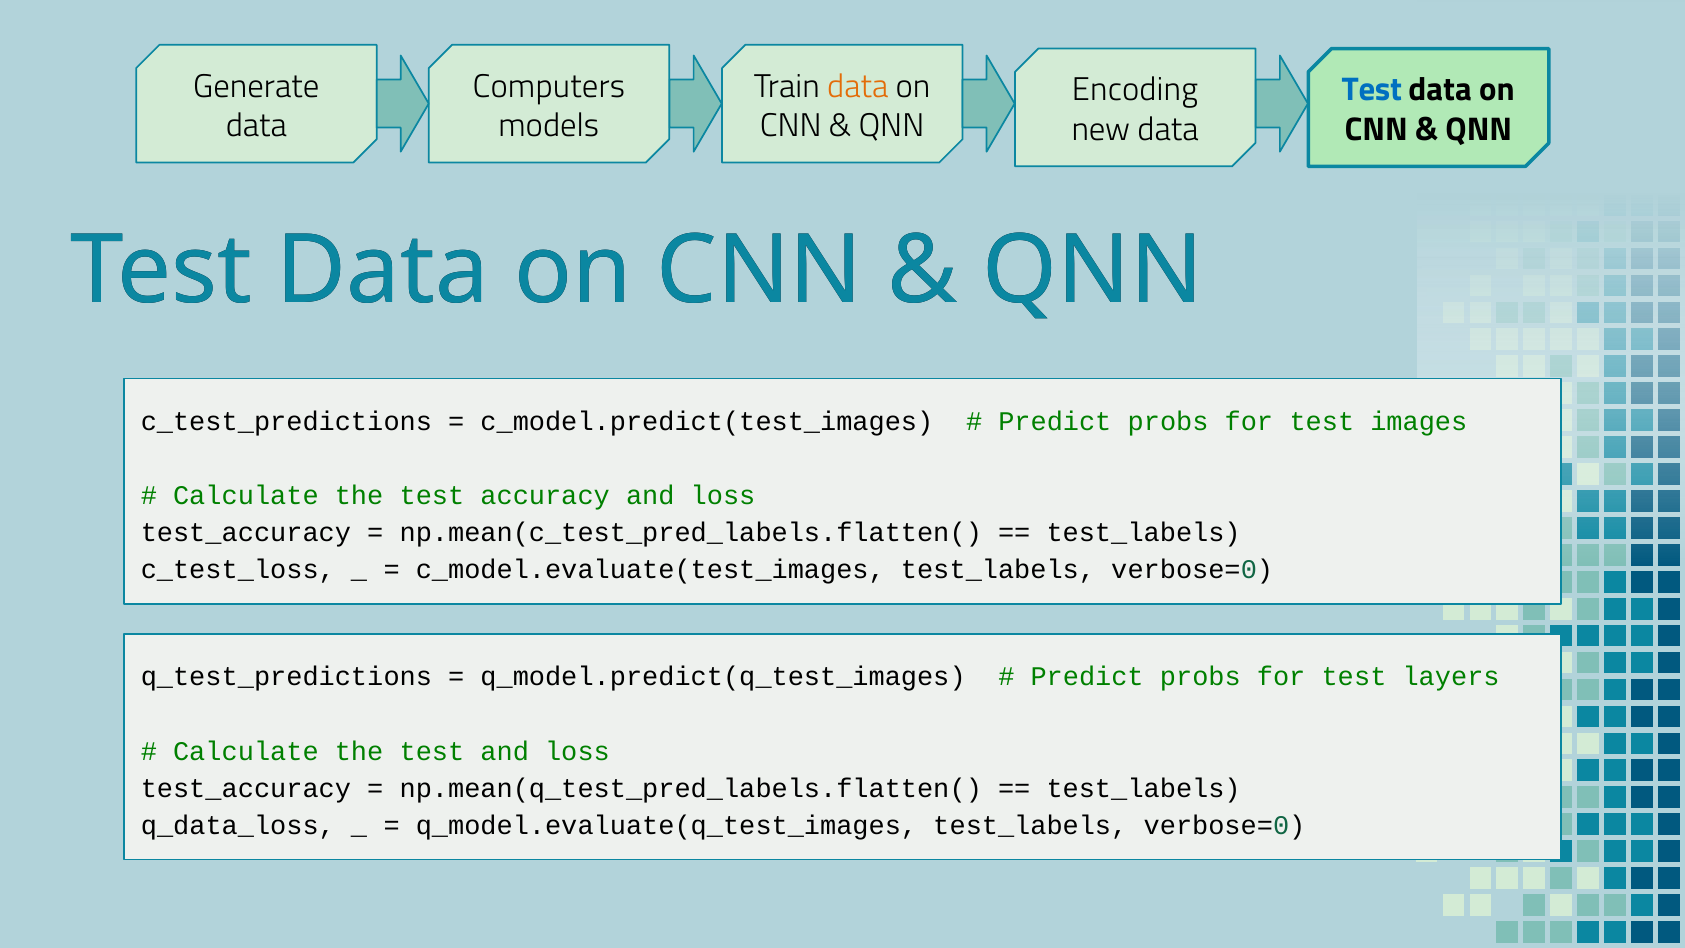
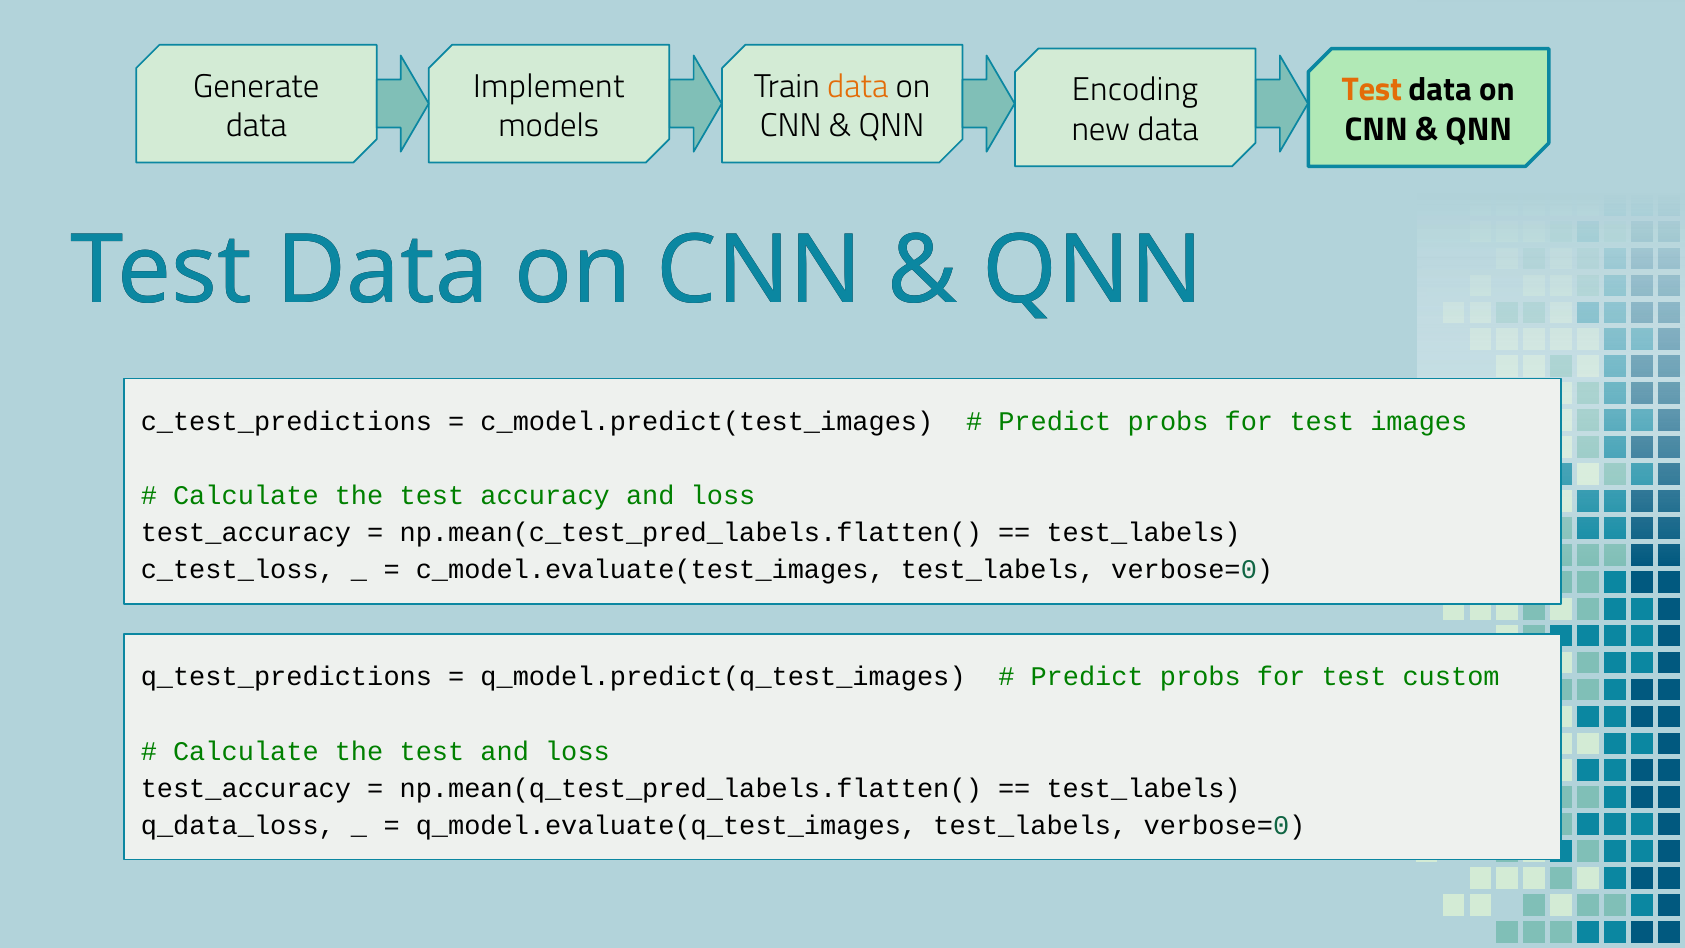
Computers: Computers -> Implement
Test at (1372, 90) colour: blue -> orange
layers: layers -> custom
